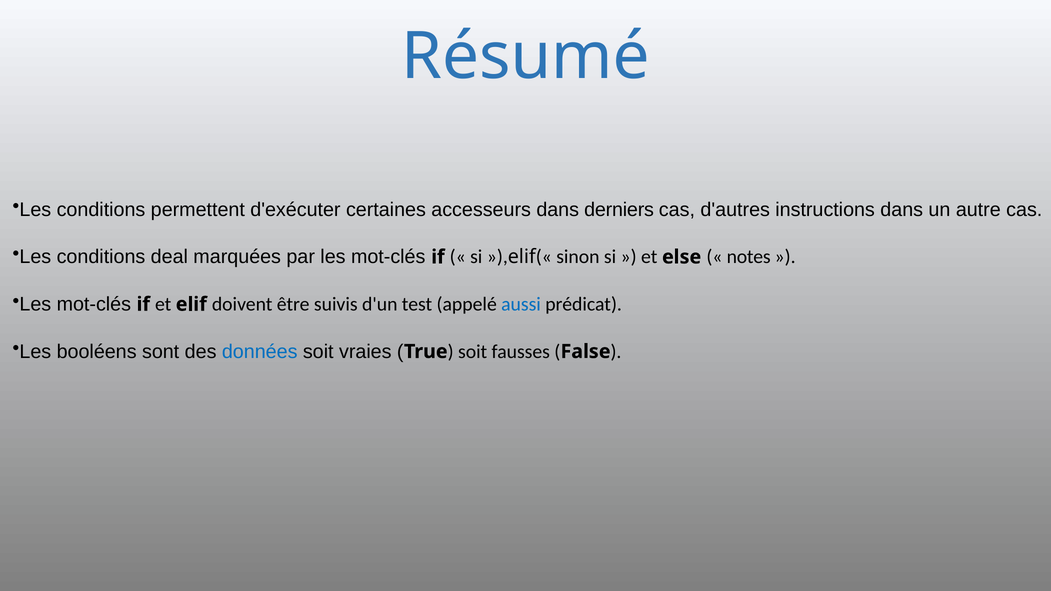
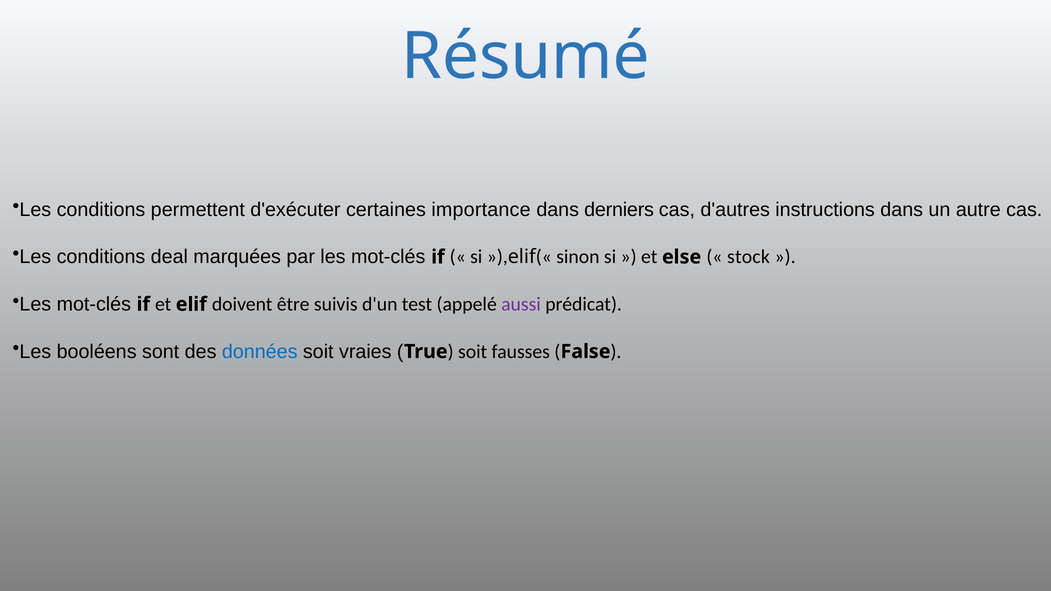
accesseurs: accesseurs -> importance
notes: notes -> stock
aussi colour: blue -> purple
